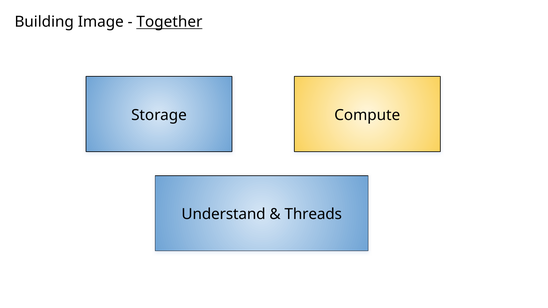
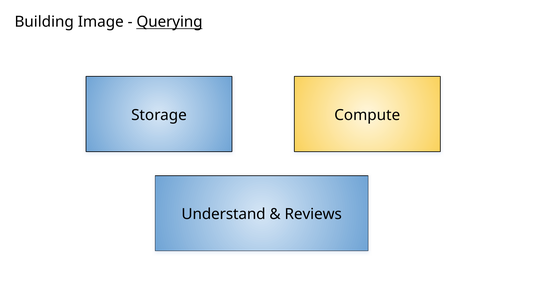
Together: Together -> Querying
Threads: Threads -> Reviews
